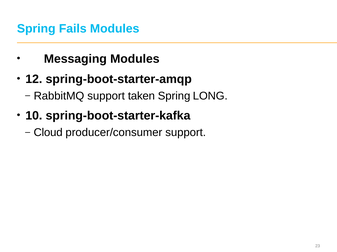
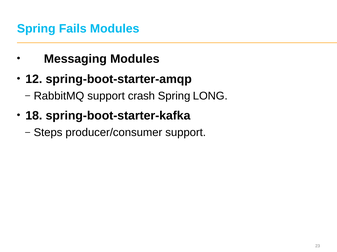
taken: taken -> crash
10: 10 -> 18
Cloud: Cloud -> Steps
